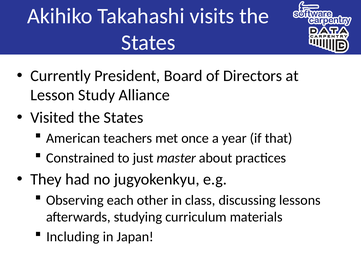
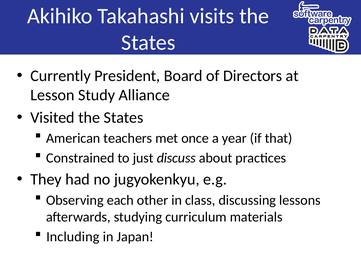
master: master -> discuss
